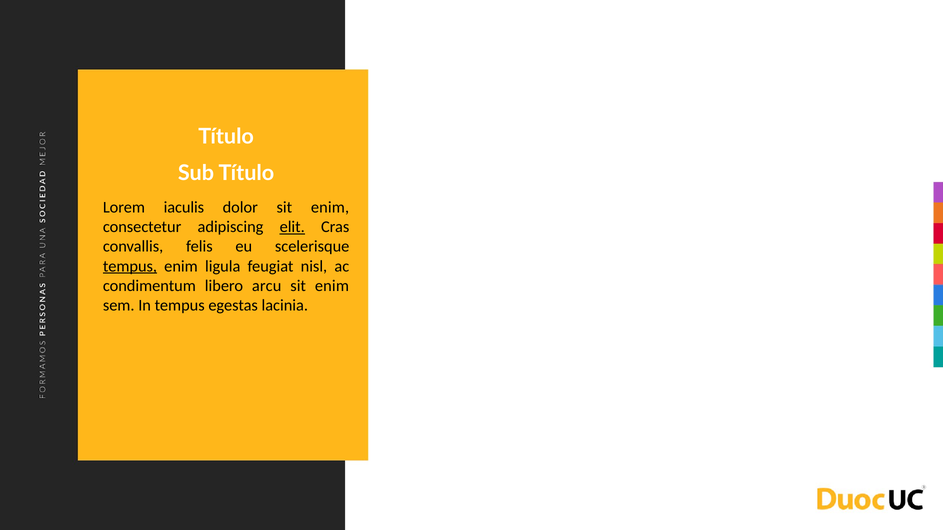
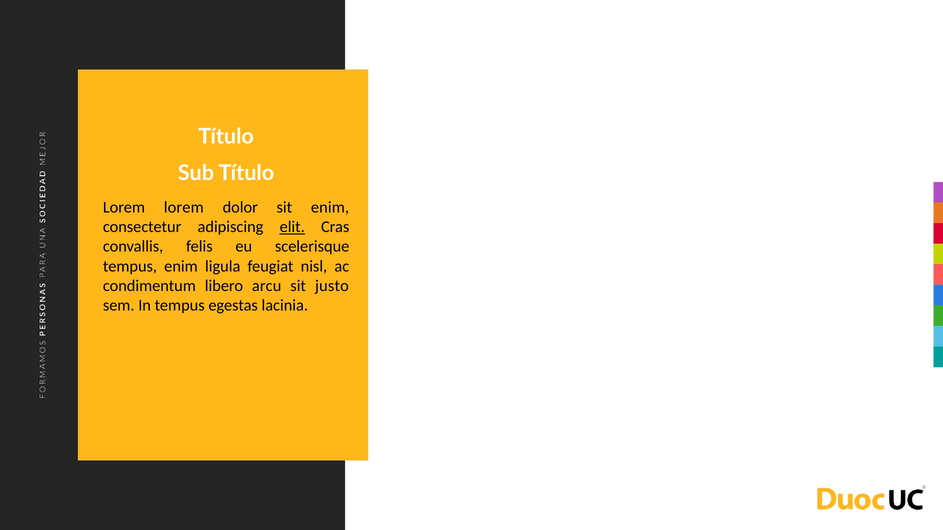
Lorem iaculis: iaculis -> lorem
tempus at (130, 266) underline: present -> none
enim at (332, 286): enim -> justo
